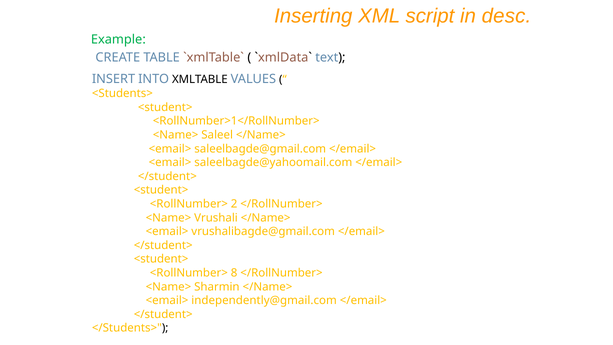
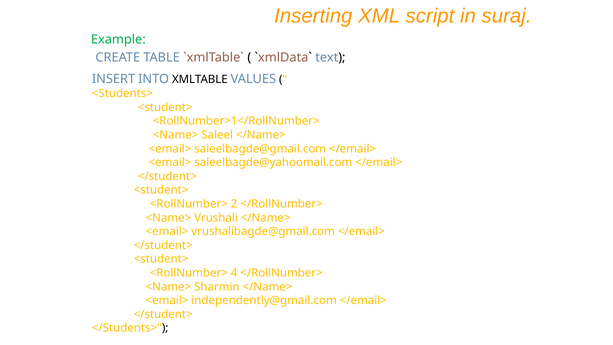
desc: desc -> suraj
8: 8 -> 4
